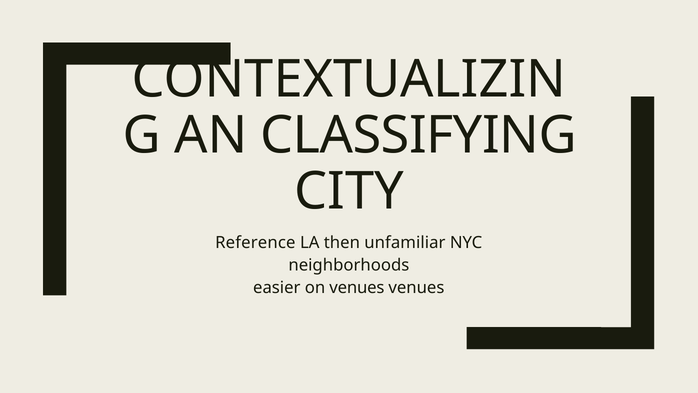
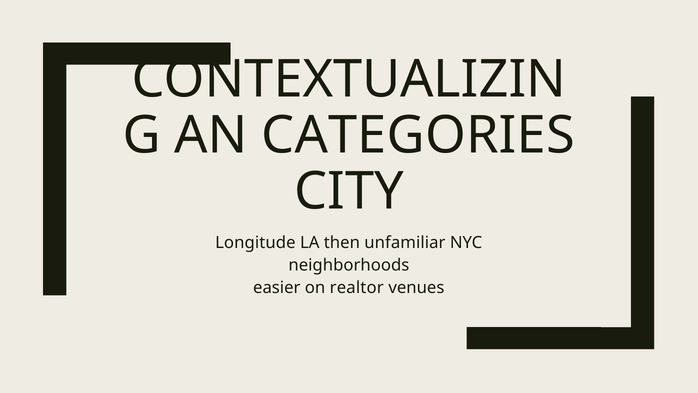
CLASSIFYING: CLASSIFYING -> CATEGORIES
Reference: Reference -> Longitude
on venues: venues -> realtor
